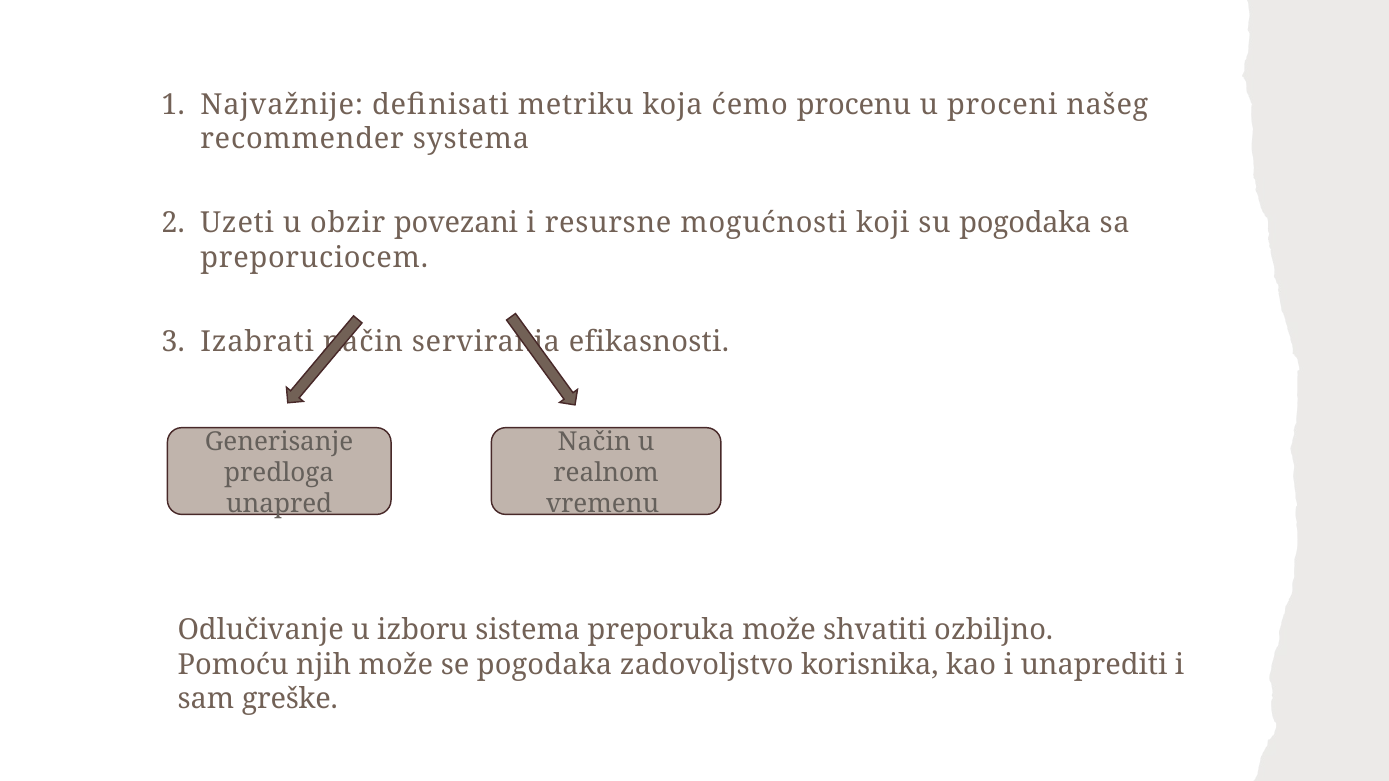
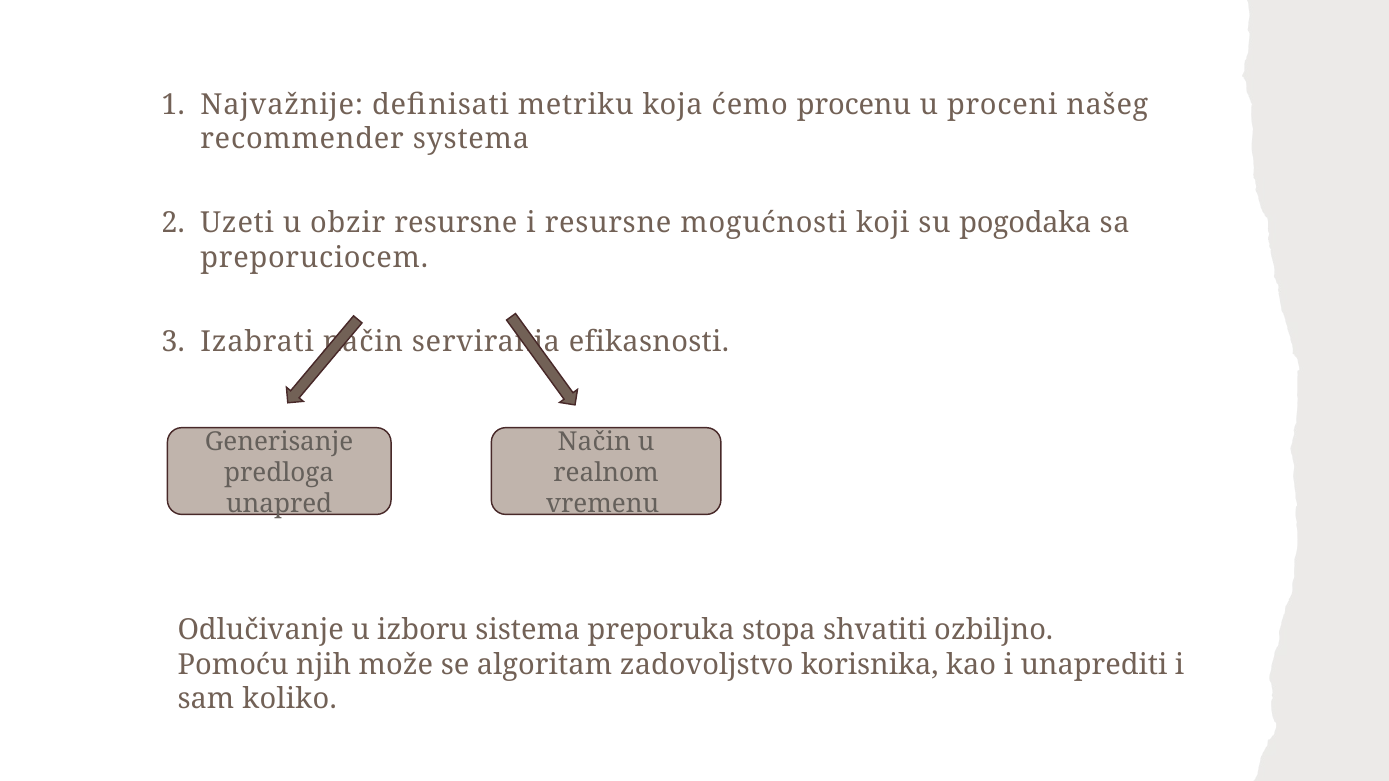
obzir povezani: povezani -> resursne
preporuka može: može -> stopa
se pogodaka: pogodaka -> algoritam
greške: greške -> koliko
